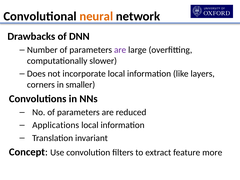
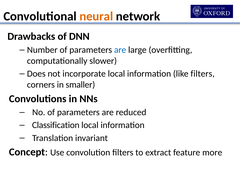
are at (120, 50) colour: purple -> blue
like layers: layers -> filters
Applications: Applications -> Classification
